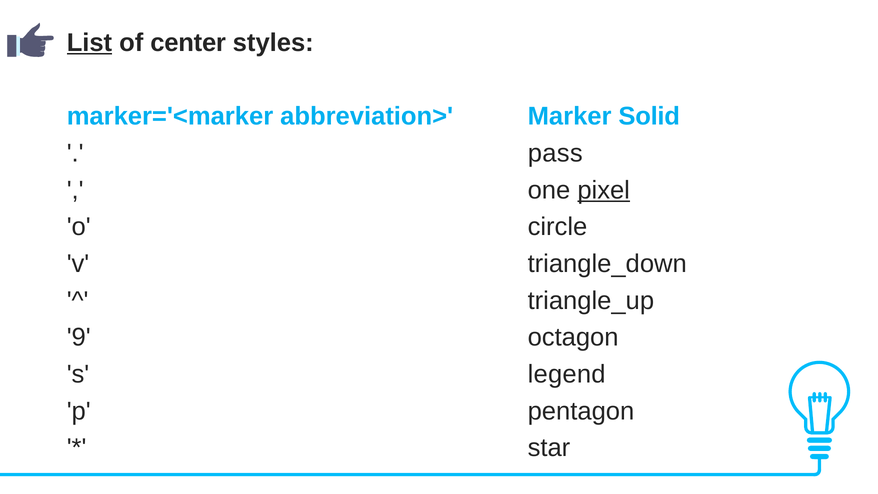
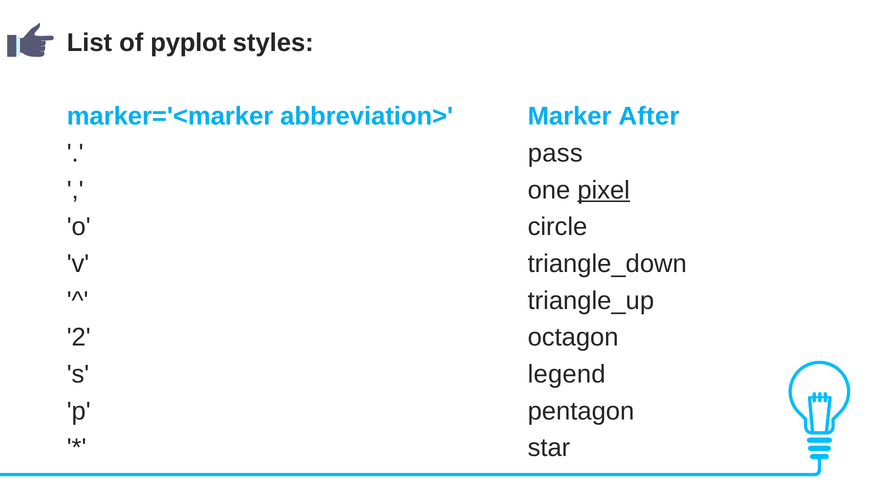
List underline: present -> none
center: center -> pyplot
Solid: Solid -> After
9: 9 -> 2
